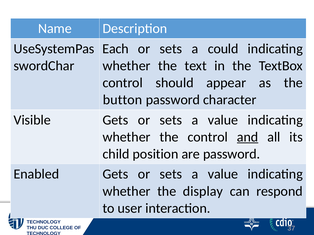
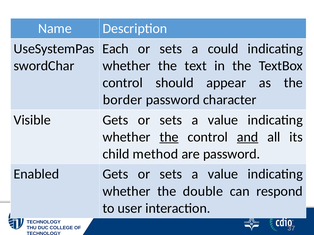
button: button -> border
the at (169, 137) underline: none -> present
position: position -> method
display: display -> double
